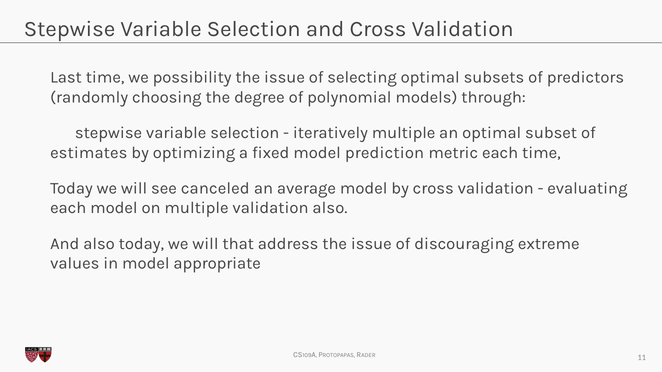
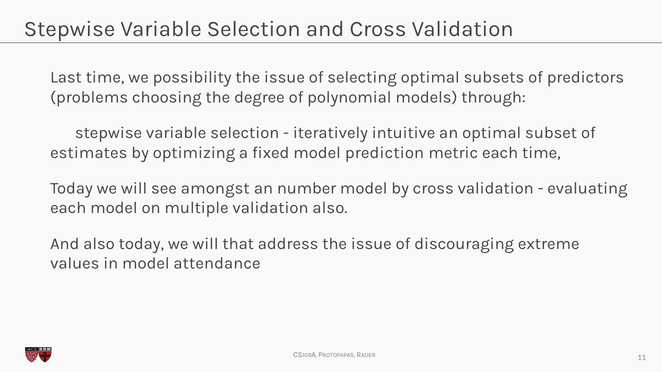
randomly: randomly -> problems
iteratively multiple: multiple -> intuitive
canceled: canceled -> amongst
average: average -> number
appropriate: appropriate -> attendance
